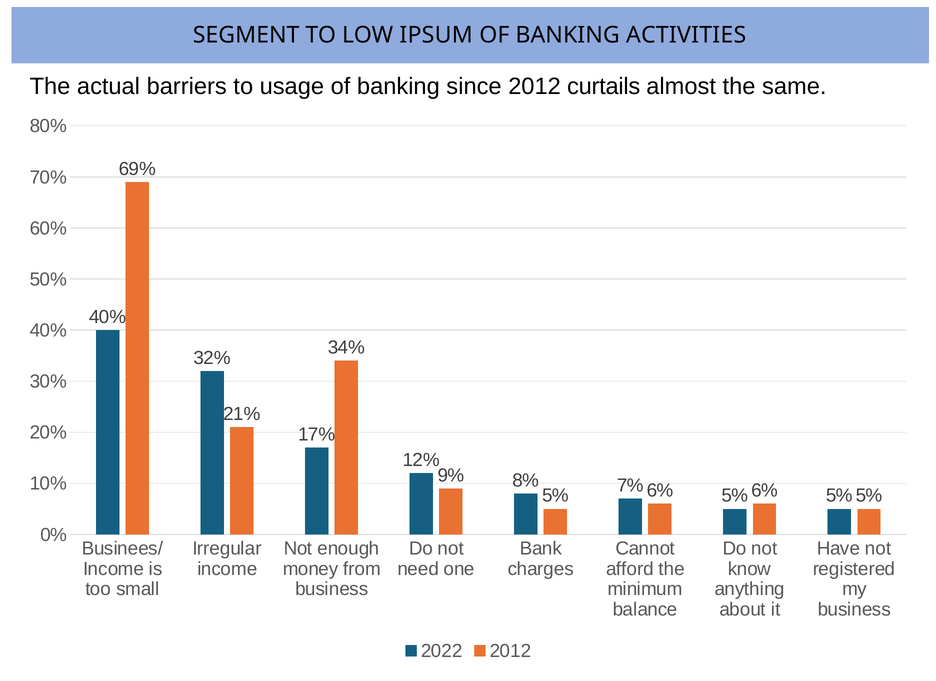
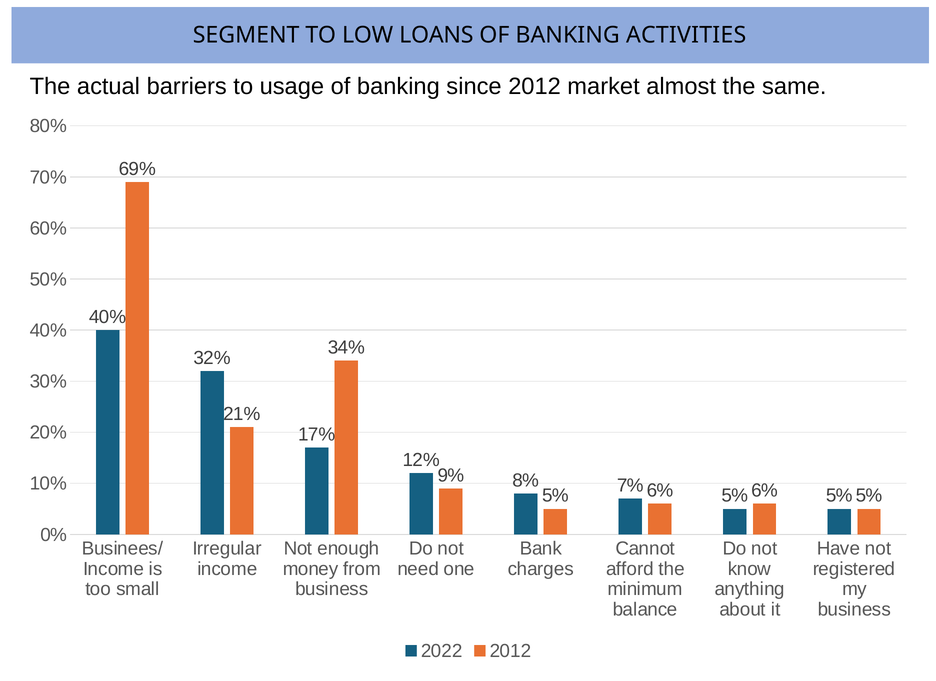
IPSUM: IPSUM -> LOANS
curtails: curtails -> market
